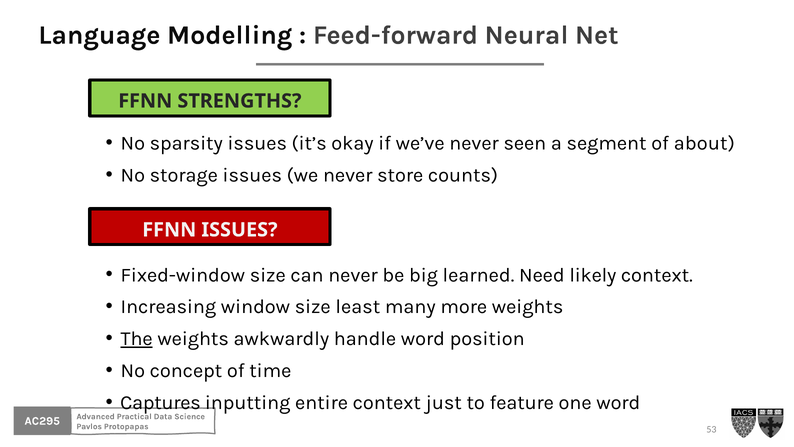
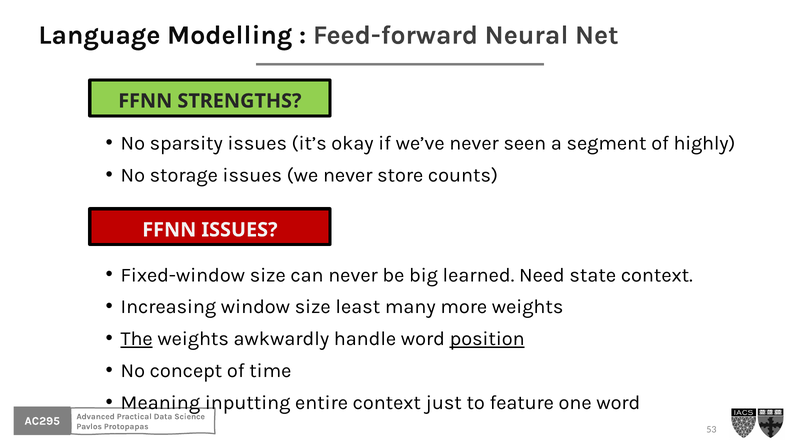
about: about -> highly
likely: likely -> state
position underline: none -> present
Captures: Captures -> Meaning
